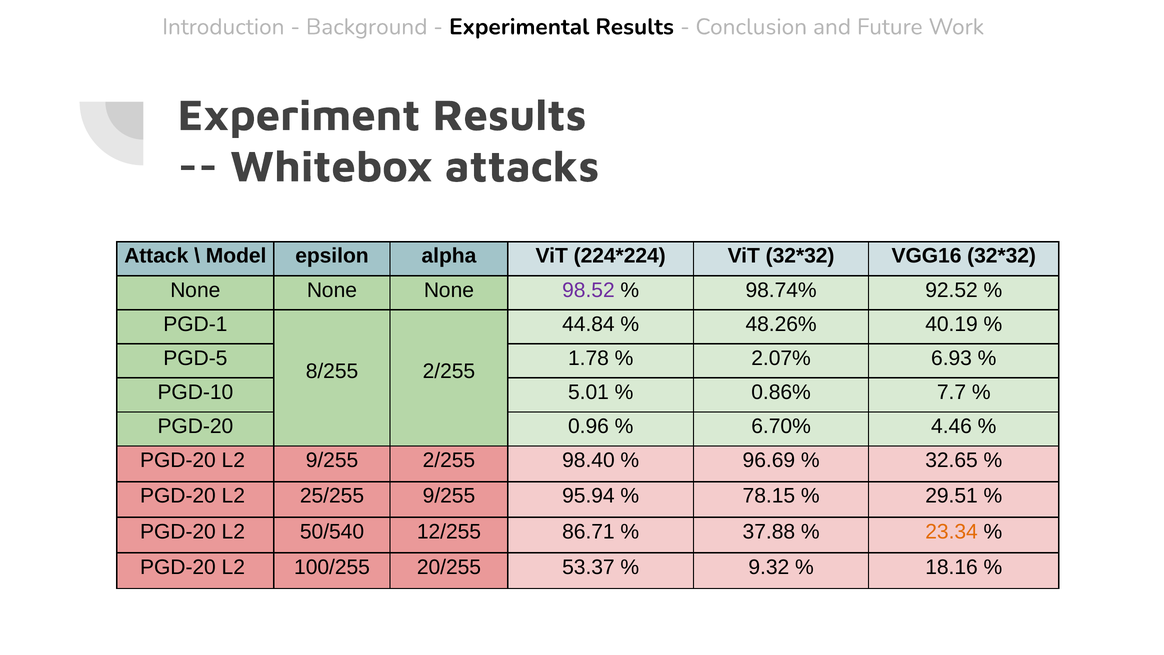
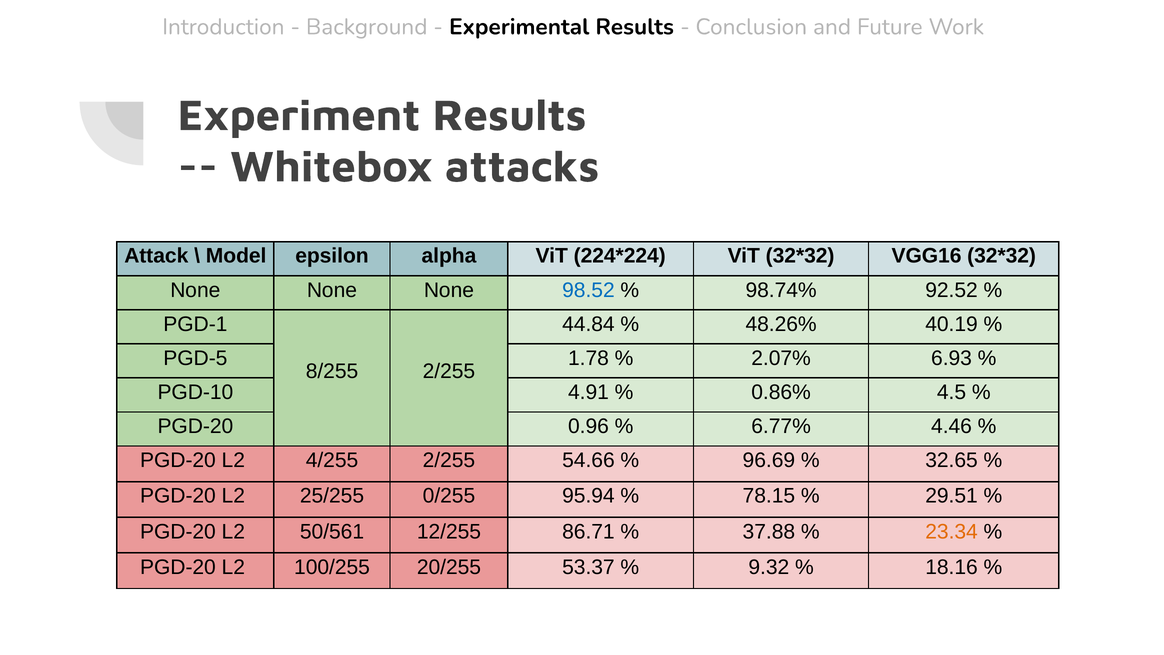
98.52 colour: purple -> blue
5.01: 5.01 -> 4.91
7.7: 7.7 -> 4.5
6.70%: 6.70% -> 6.77%
L2 9/255: 9/255 -> 4/255
98.40: 98.40 -> 54.66
25/255 9/255: 9/255 -> 0/255
50/540: 50/540 -> 50/561
